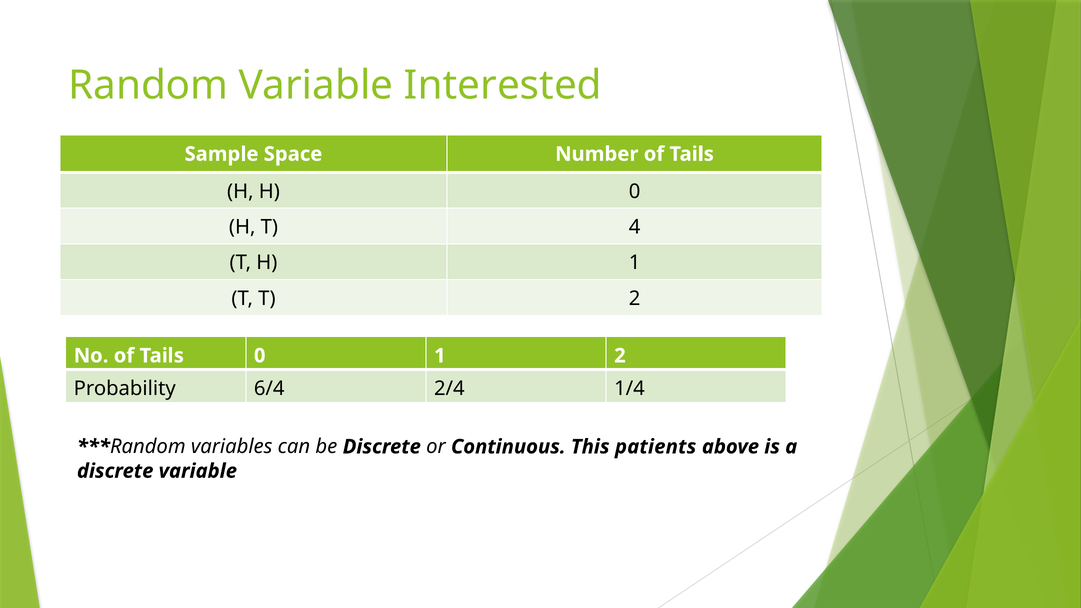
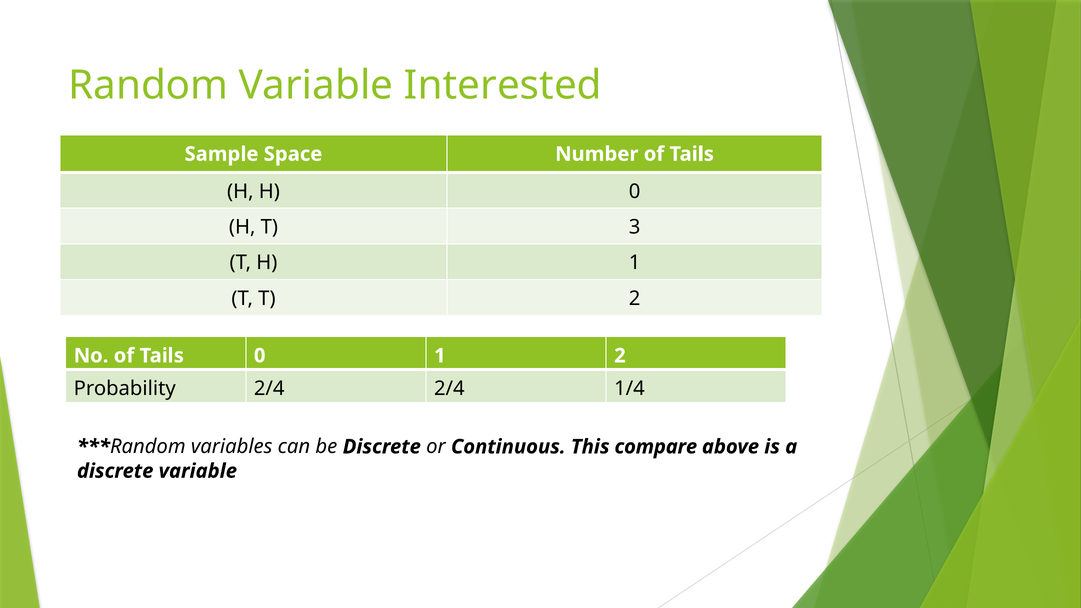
4: 4 -> 3
Probability 6/4: 6/4 -> 2/4
patients: patients -> compare
